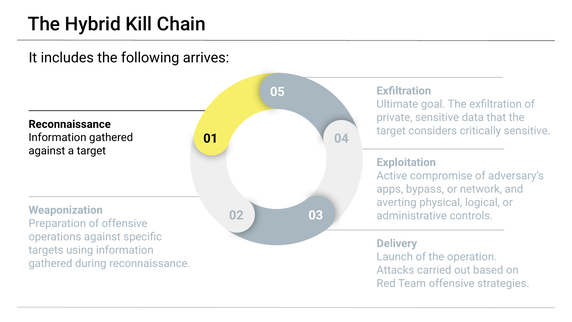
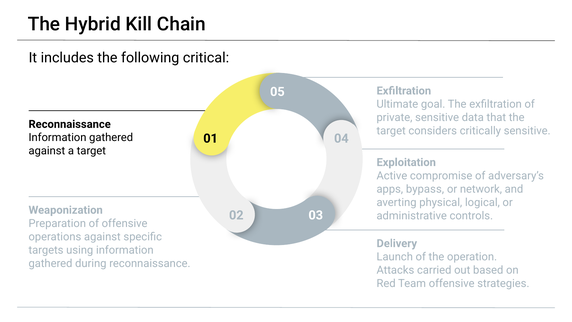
arrives: arrives -> critical
